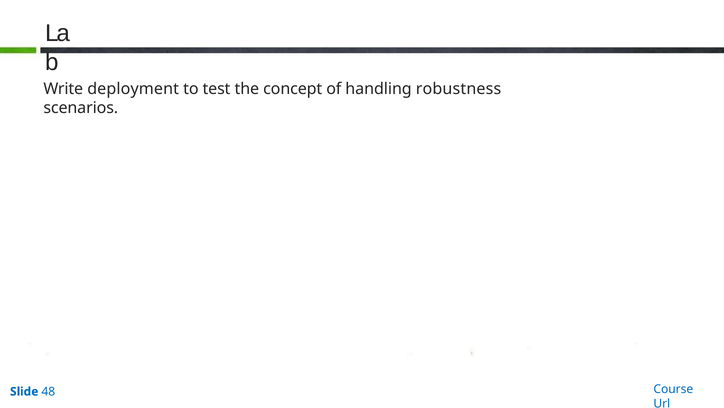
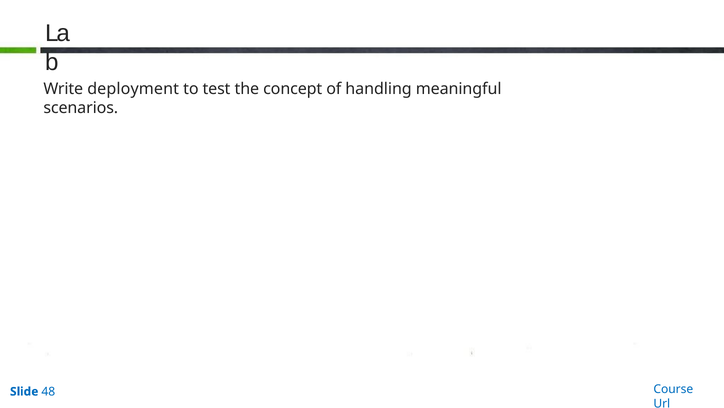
robustness: robustness -> meaningful
